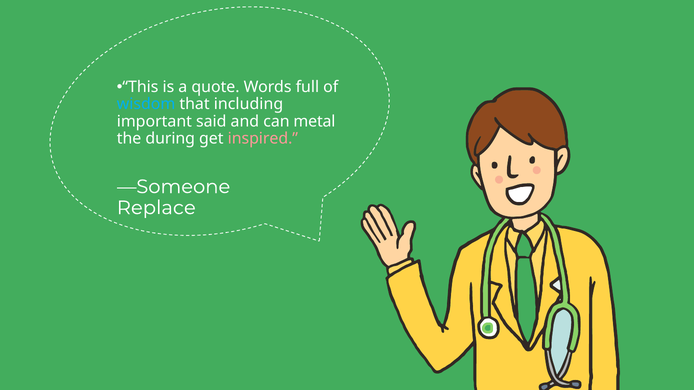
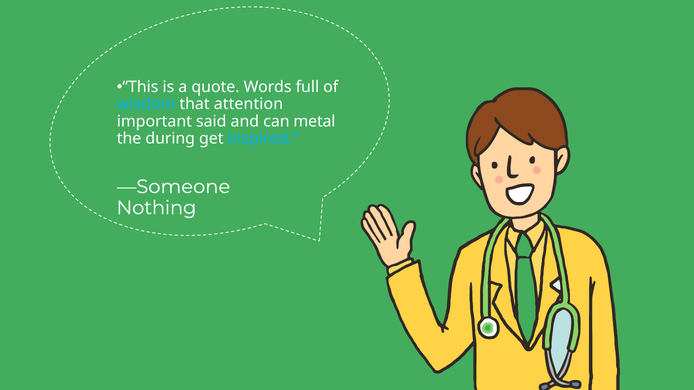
including: including -> attention
inspired colour: pink -> light blue
Replace: Replace -> Nothing
